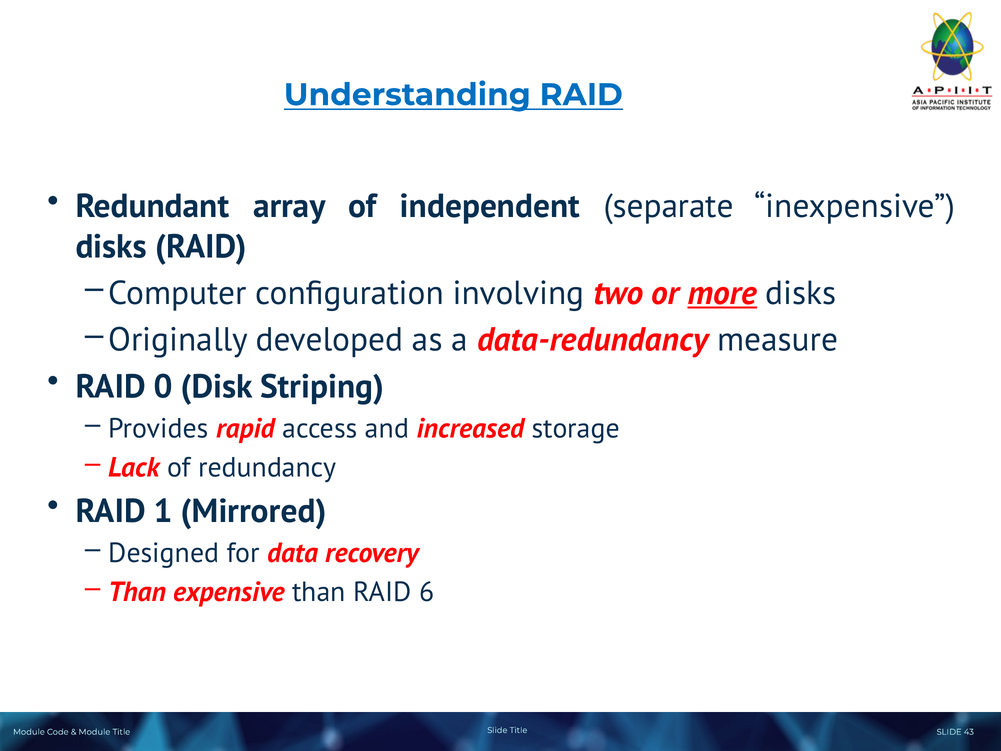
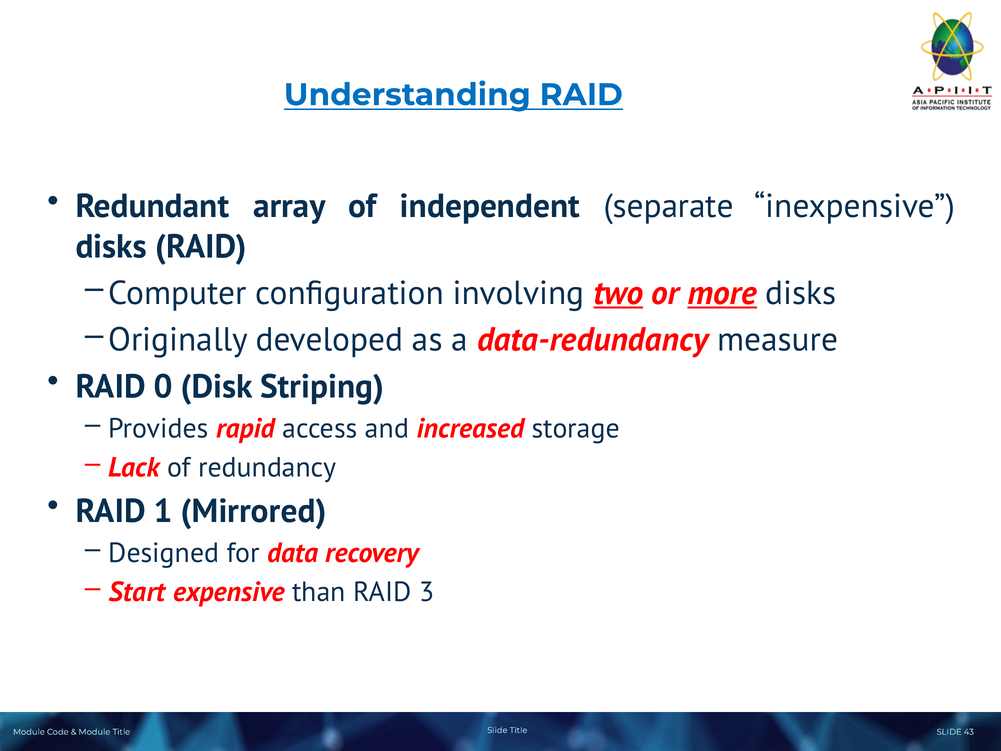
two underline: none -> present
Than at (137, 592): Than -> Start
6: 6 -> 3
